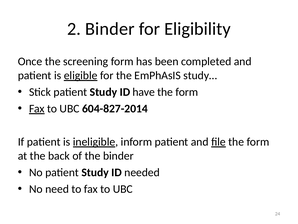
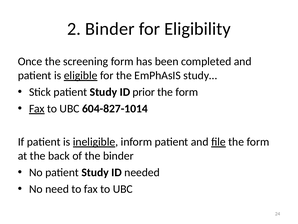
have: have -> prior
604-827-2014: 604-827-2014 -> 604-827-1014
